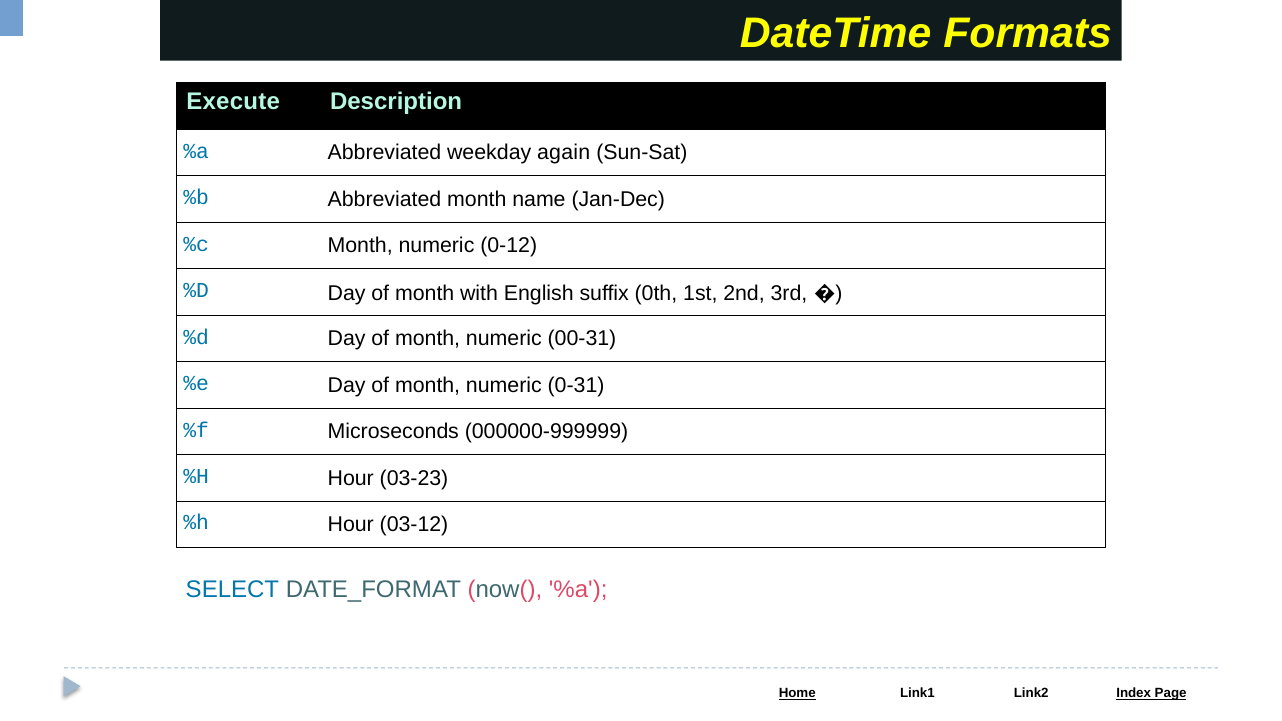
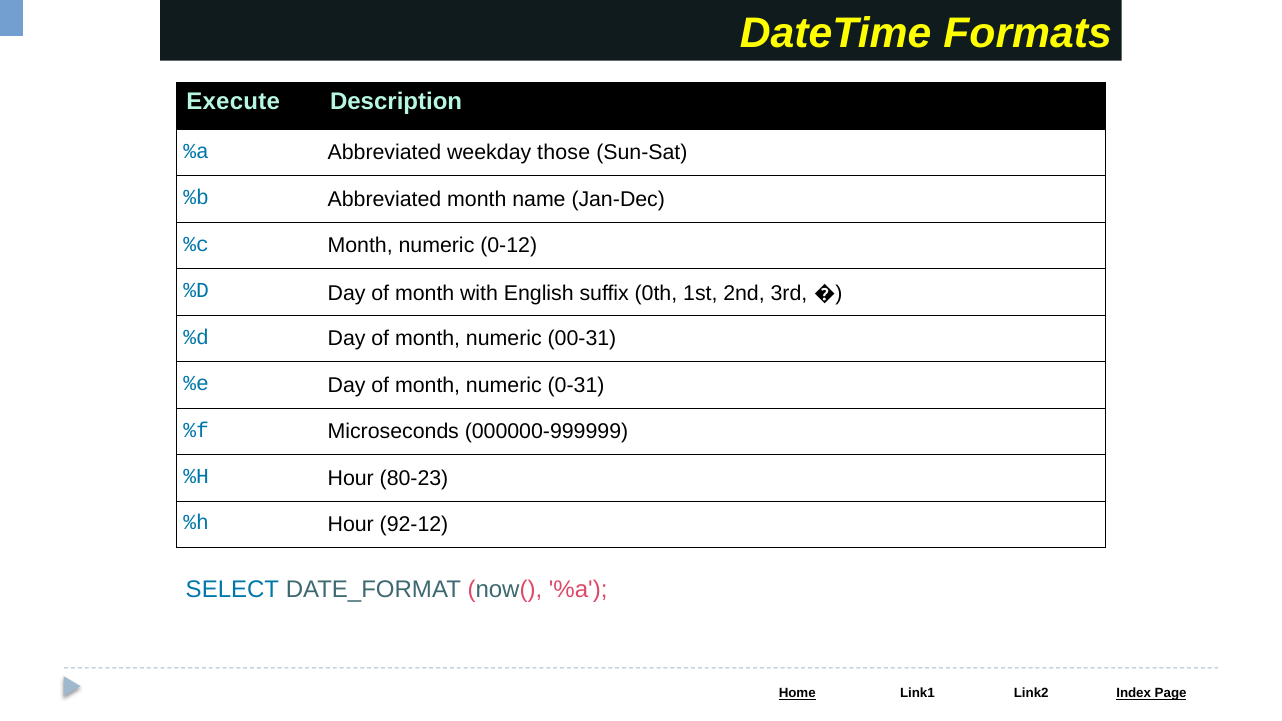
again: again -> those
03-23: 03-23 -> 80-23
03-12: 03-12 -> 92-12
